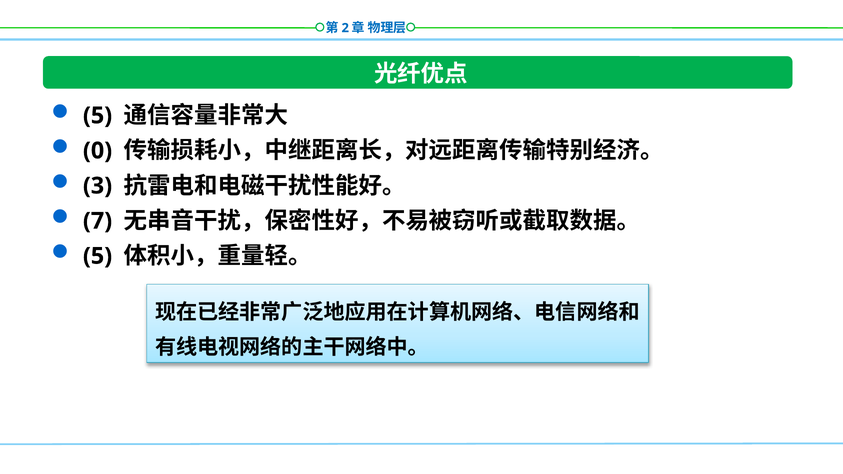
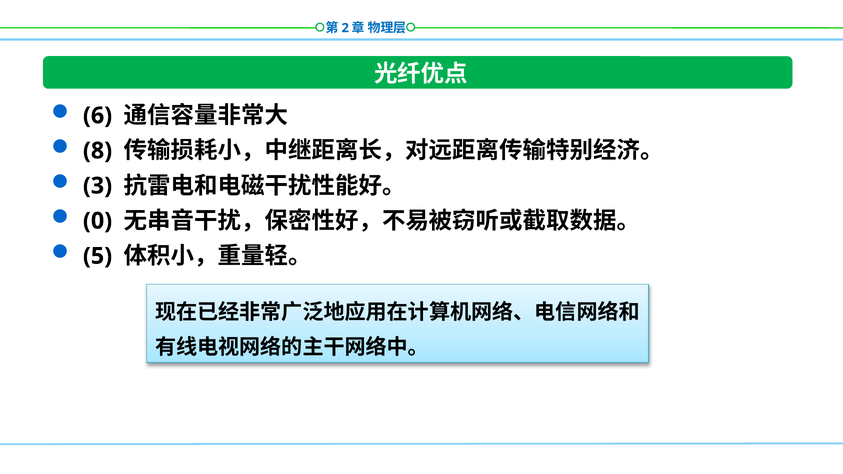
5 at (98, 116): 5 -> 6
0: 0 -> 8
7: 7 -> 0
